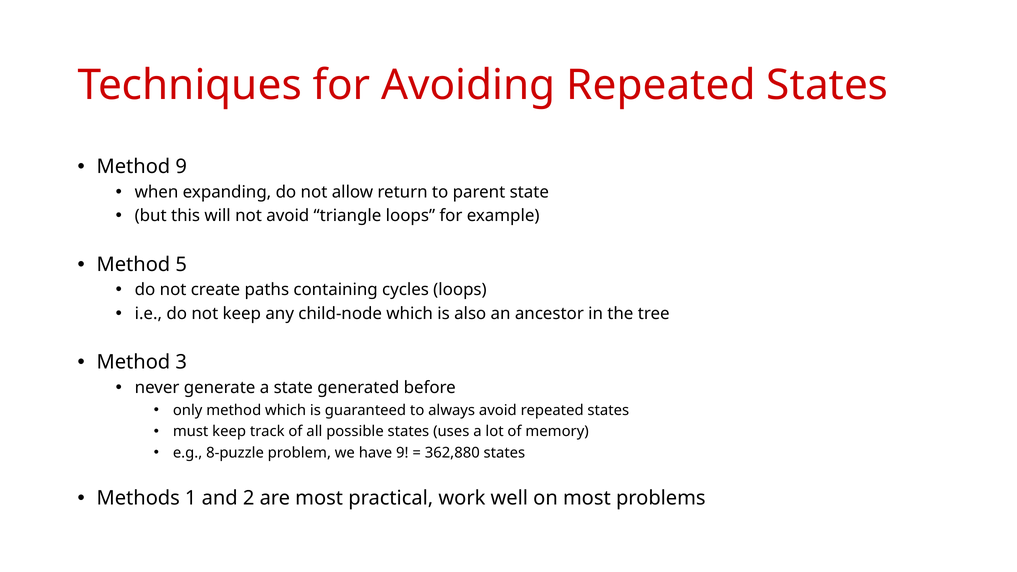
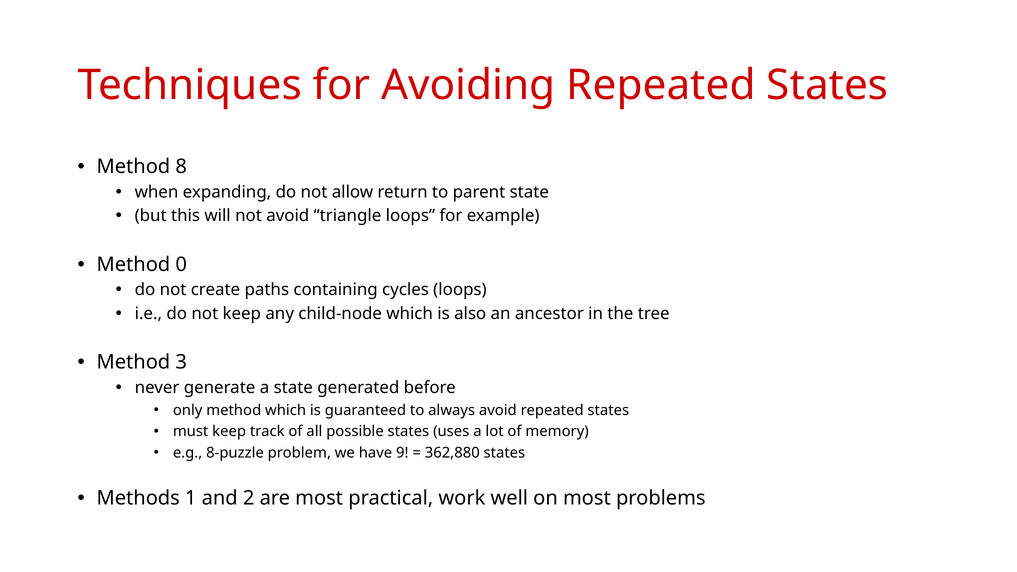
Method 9: 9 -> 8
5: 5 -> 0
